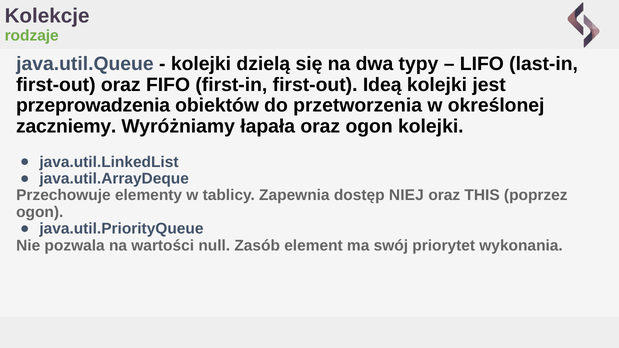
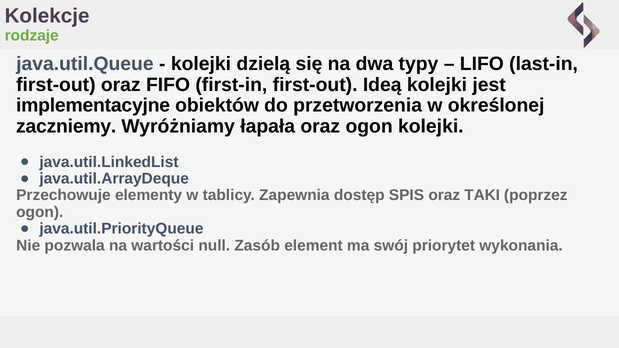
przeprowadzenia: przeprowadzenia -> implementacyjne
NIEJ: NIEJ -> SPIS
THIS: THIS -> TAKI
